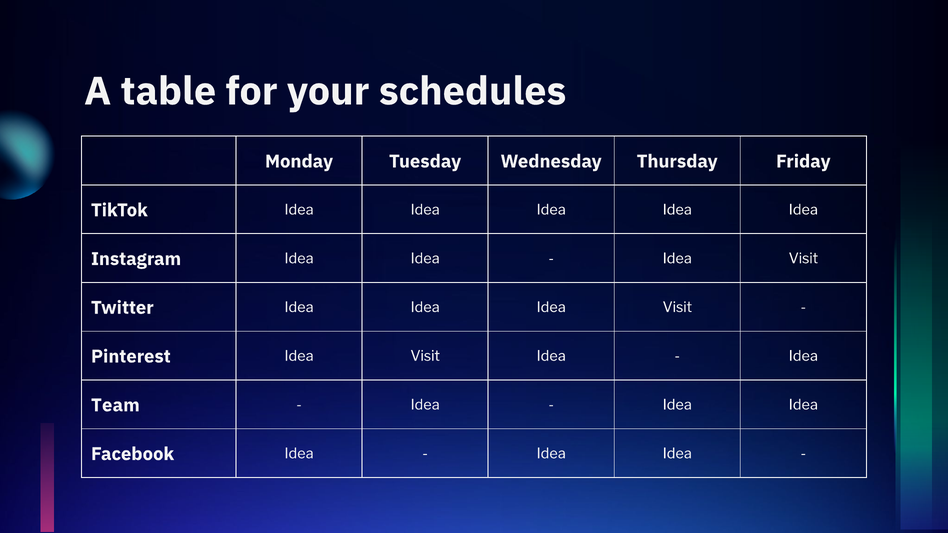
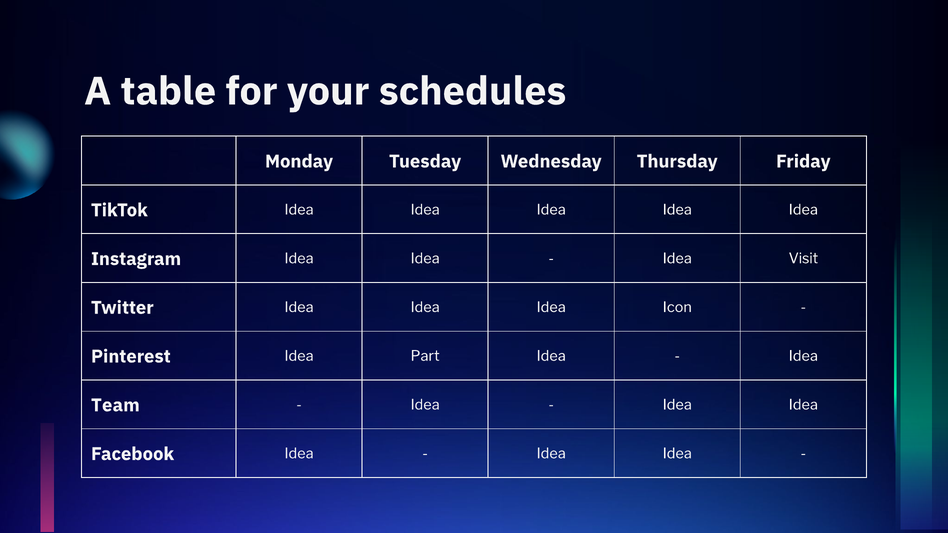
Idea Idea Visit: Visit -> Icon
Pinterest Idea Visit: Visit -> Part
